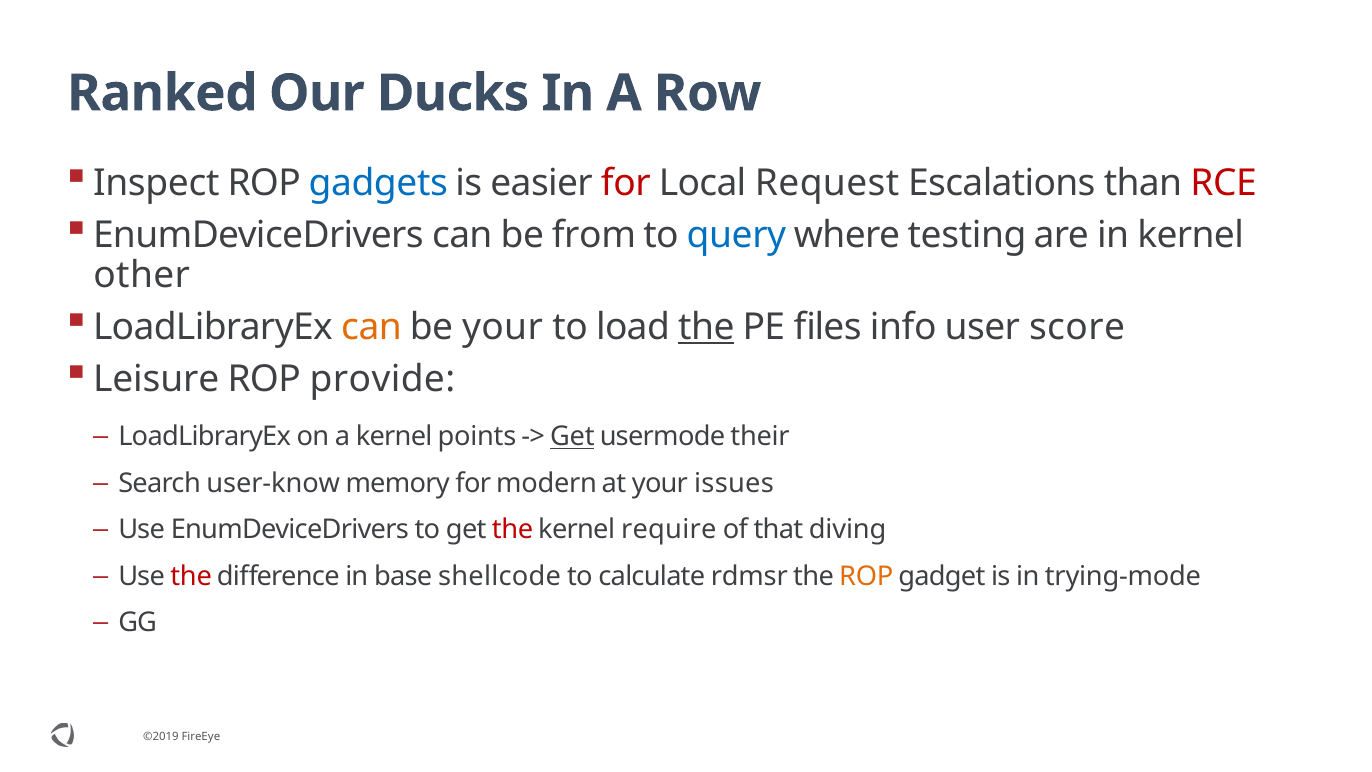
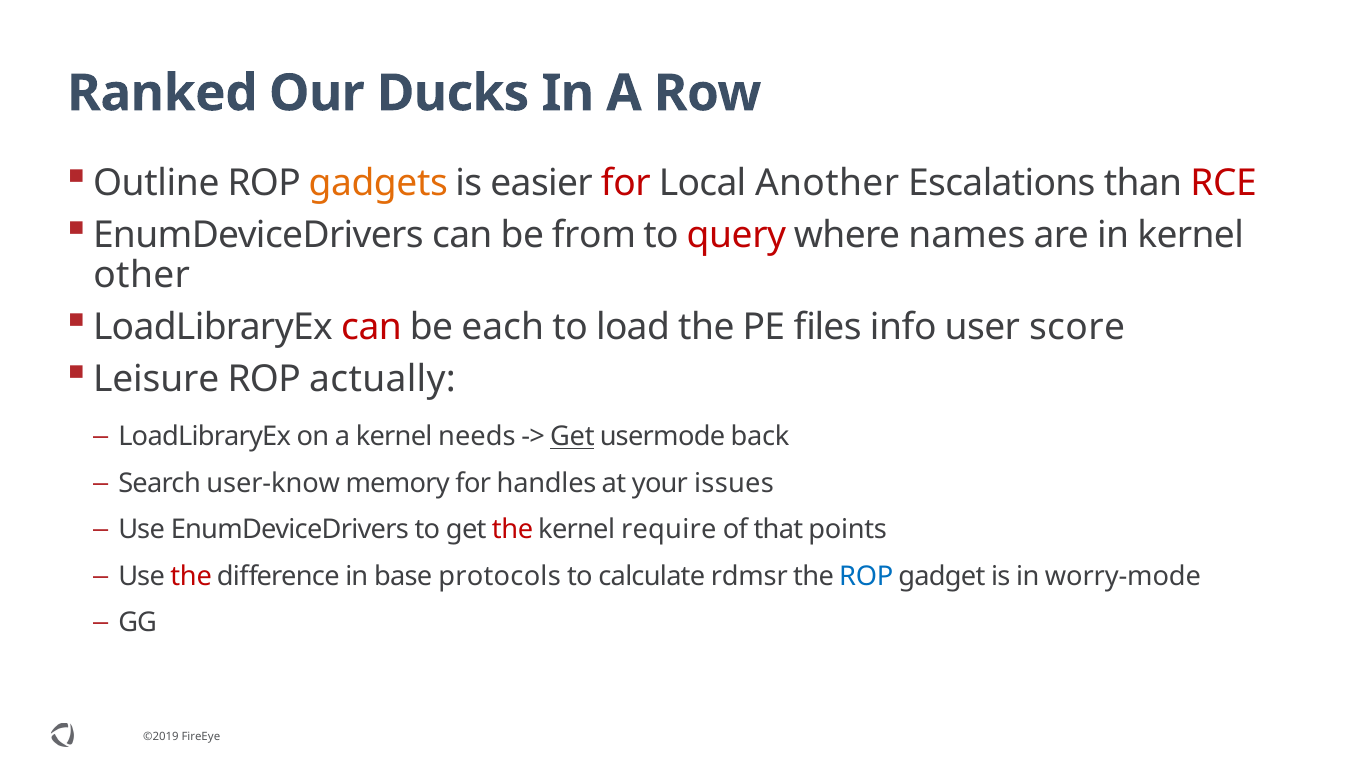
Inspect: Inspect -> Outline
gadgets colour: blue -> orange
Request: Request -> Another
query colour: blue -> red
testing: testing -> names
can at (371, 327) colour: orange -> red
be your: your -> each
the at (706, 327) underline: present -> none
provide: provide -> actually
points: points -> needs
their: their -> back
modern: modern -> handles
diving: diving -> points
shellcode: shellcode -> protocols
ROP at (866, 577) colour: orange -> blue
trying-mode: trying-mode -> worry-mode
